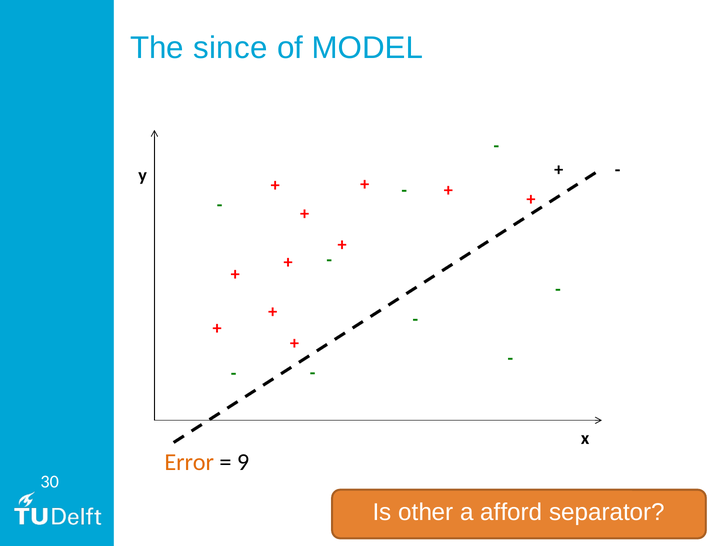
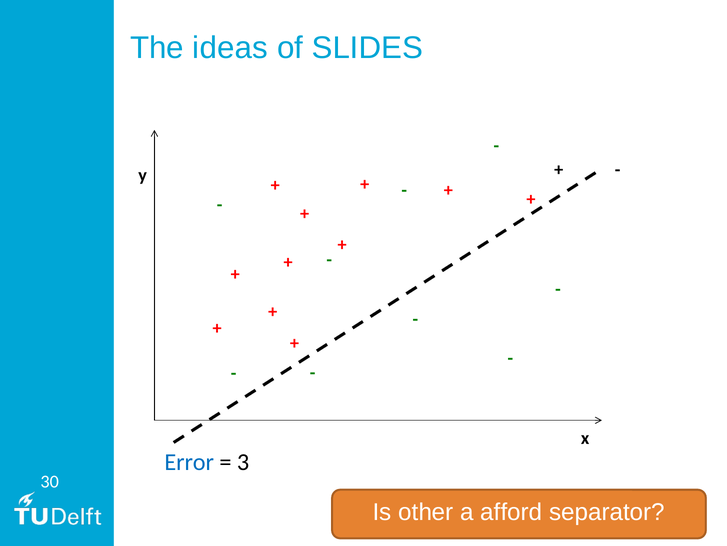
since: since -> ideas
MODEL: MODEL -> SLIDES
Error colour: orange -> blue
9: 9 -> 3
